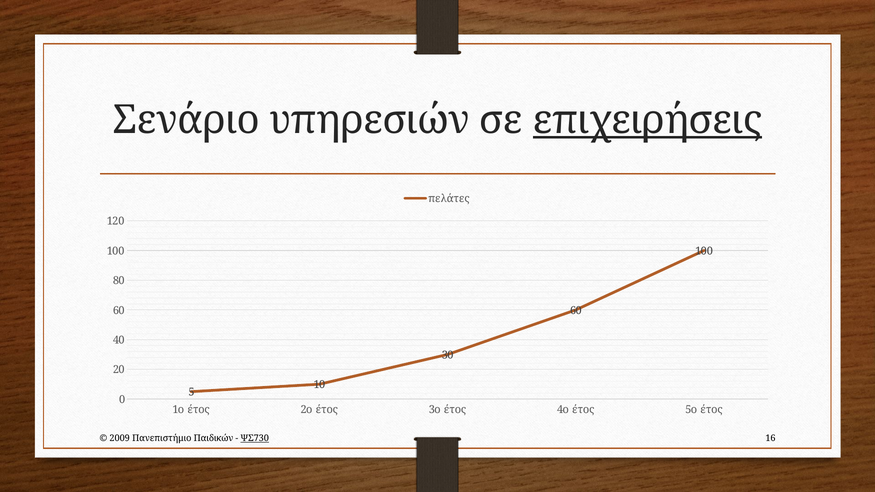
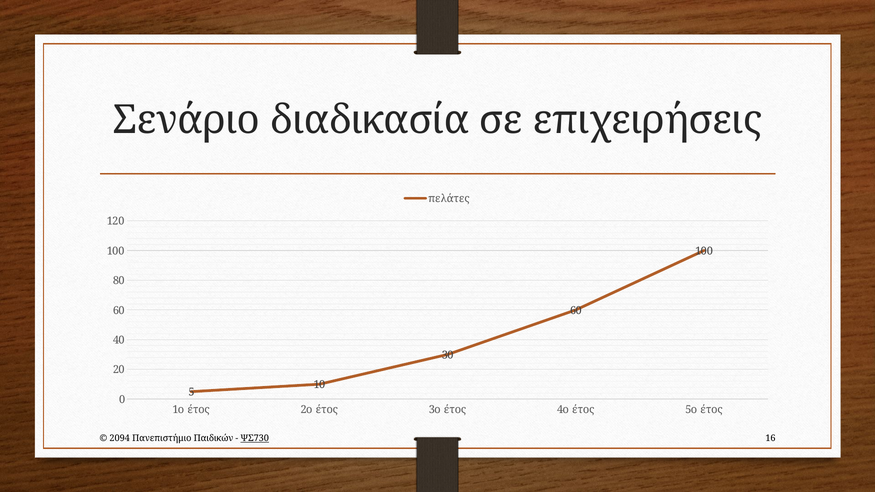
υπηρεσιών: υπηρεσιών -> διαδικασία
επιχειρήσεις underline: present -> none
2009: 2009 -> 2094
